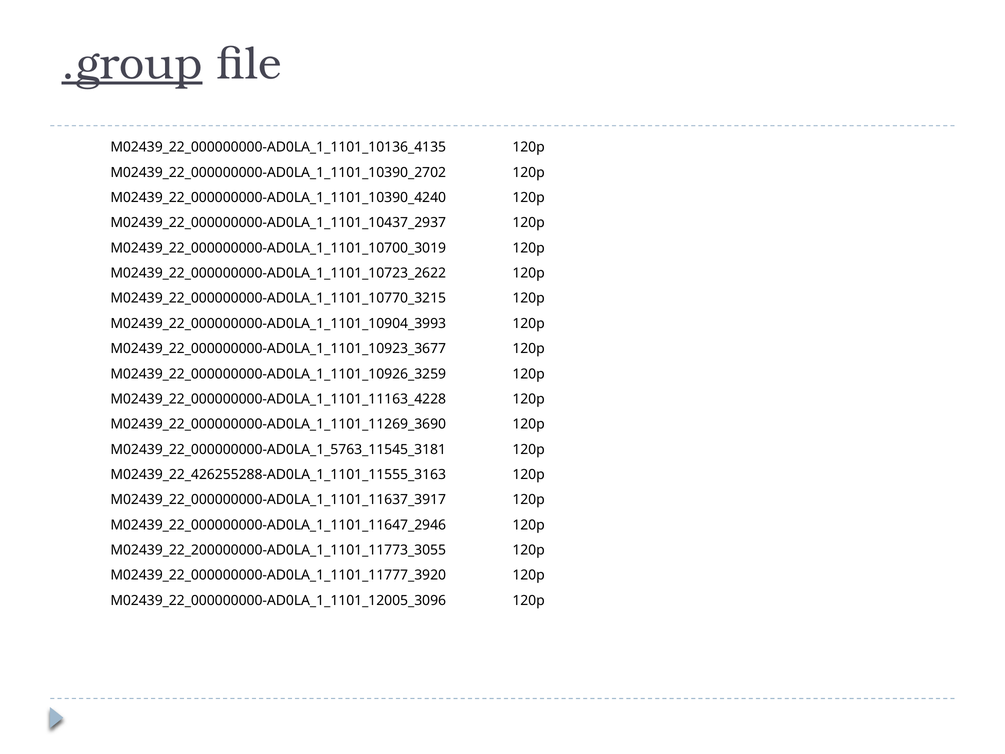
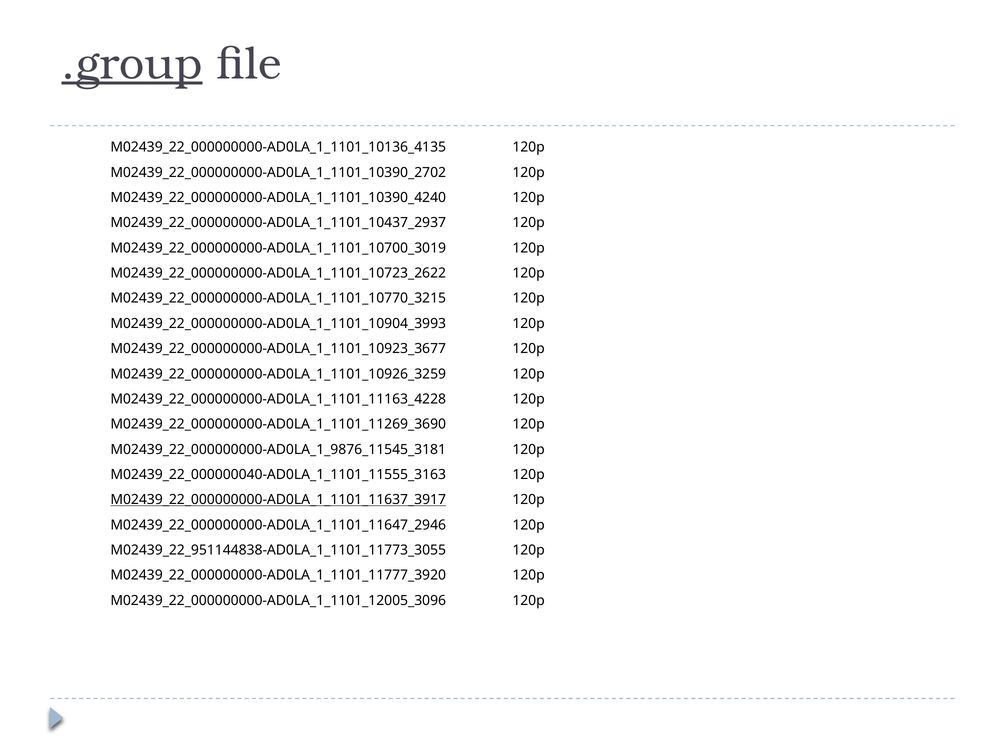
M02439_22_000000000-AD0LA_1_5763_11545_3181: M02439_22_000000000-AD0LA_1_5763_11545_3181 -> M02439_22_000000000-AD0LA_1_9876_11545_3181
M02439_22_426255288-AD0LA_1_1101_11555_3163: M02439_22_426255288-AD0LA_1_1101_11555_3163 -> M02439_22_000000040-AD0LA_1_1101_11555_3163
M02439_22_000000000-AD0LA_1_1101_11637_3917 underline: none -> present
M02439_22_200000000-AD0LA_1_1101_11773_3055: M02439_22_200000000-AD0LA_1_1101_11773_3055 -> M02439_22_951144838-AD0LA_1_1101_11773_3055
